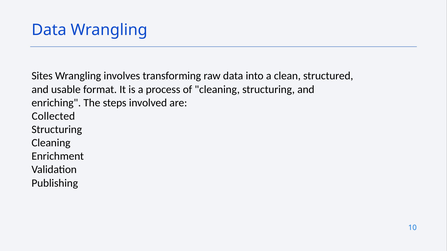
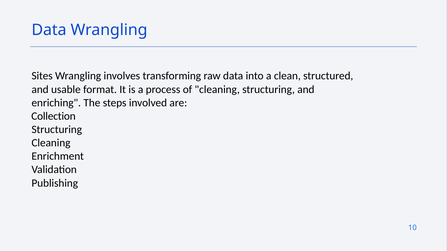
Collected: Collected -> Collection
